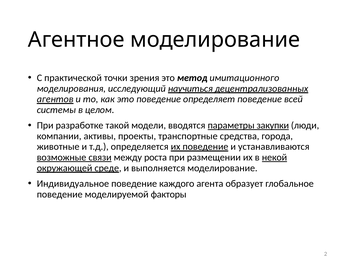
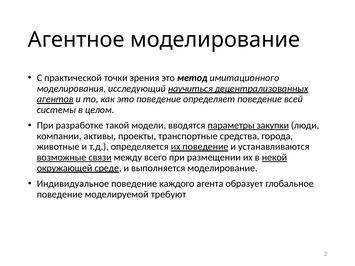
роста: роста -> всего
факторы: факторы -> требуют
